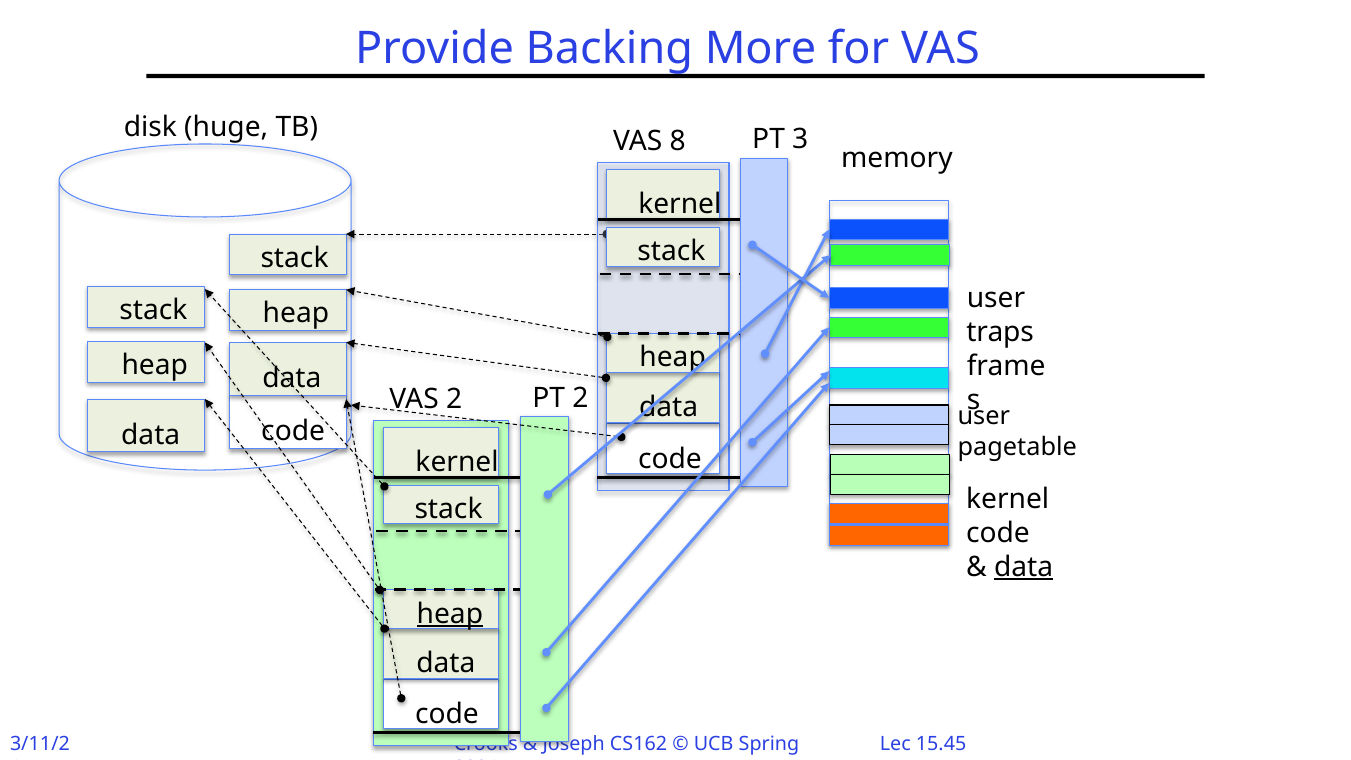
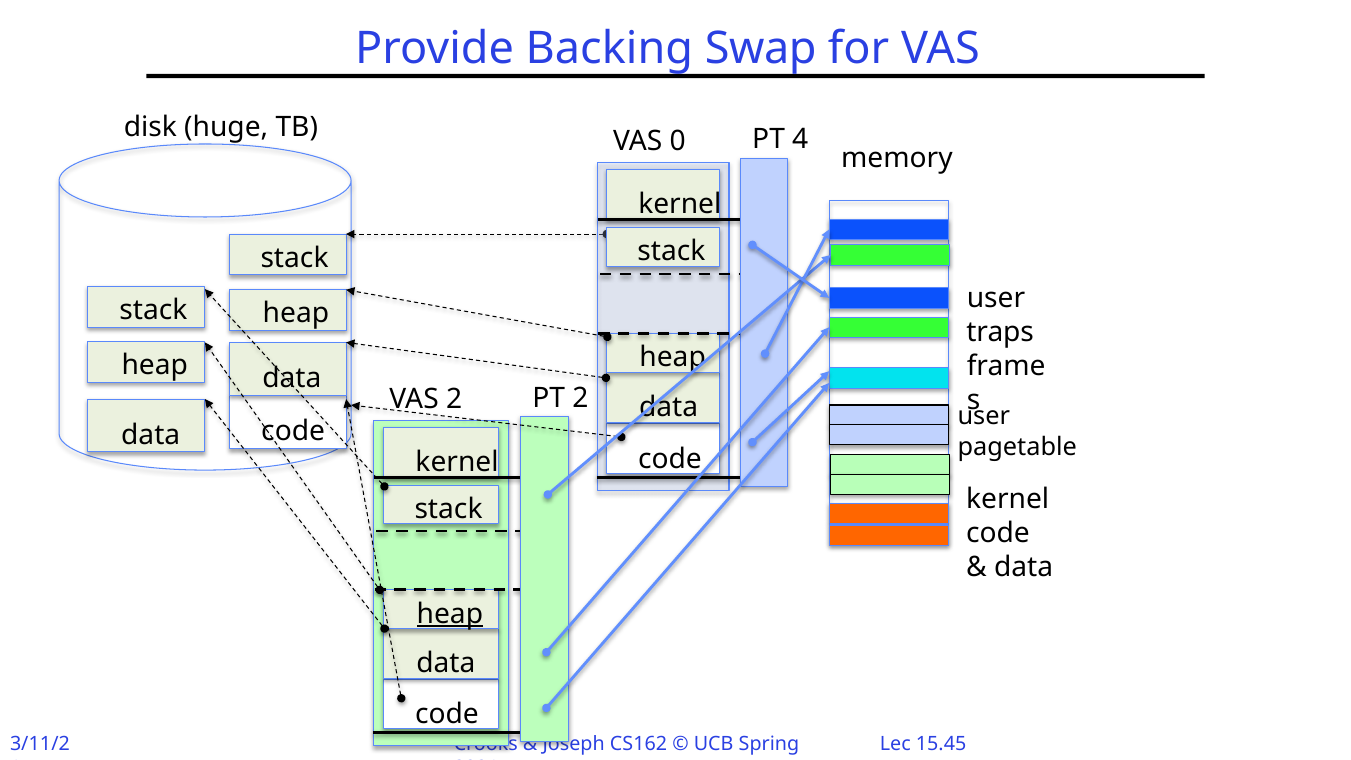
More: More -> Swap
8: 8 -> 0
3: 3 -> 4
data at (1024, 567) underline: present -> none
